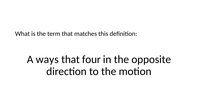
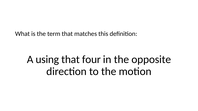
ways: ways -> using
